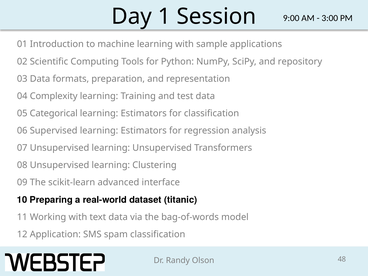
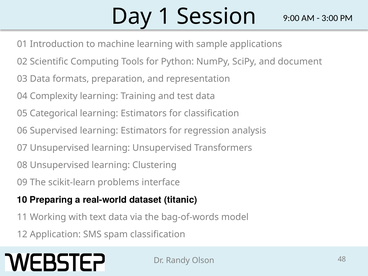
repository: repository -> document
advanced: advanced -> problems
